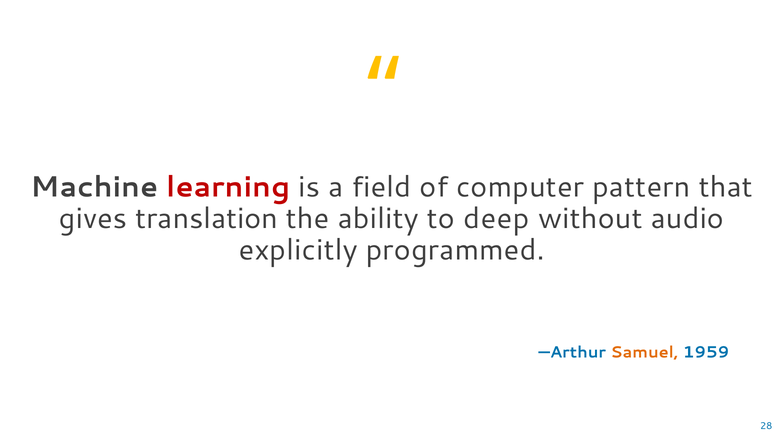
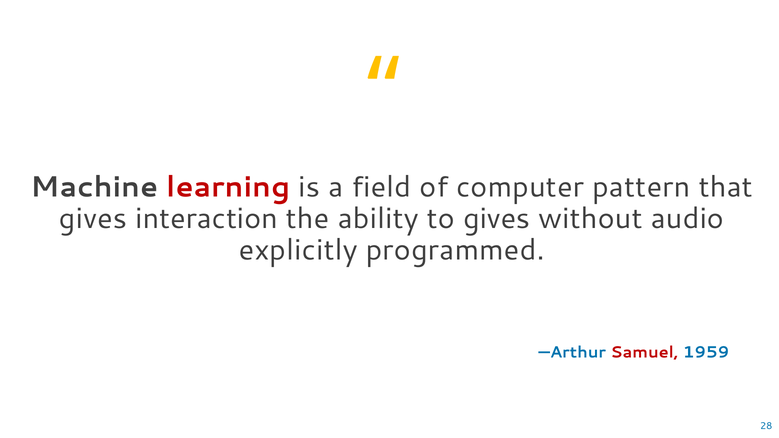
translation: translation -> interaction
to deep: deep -> gives
Samuel colour: orange -> red
